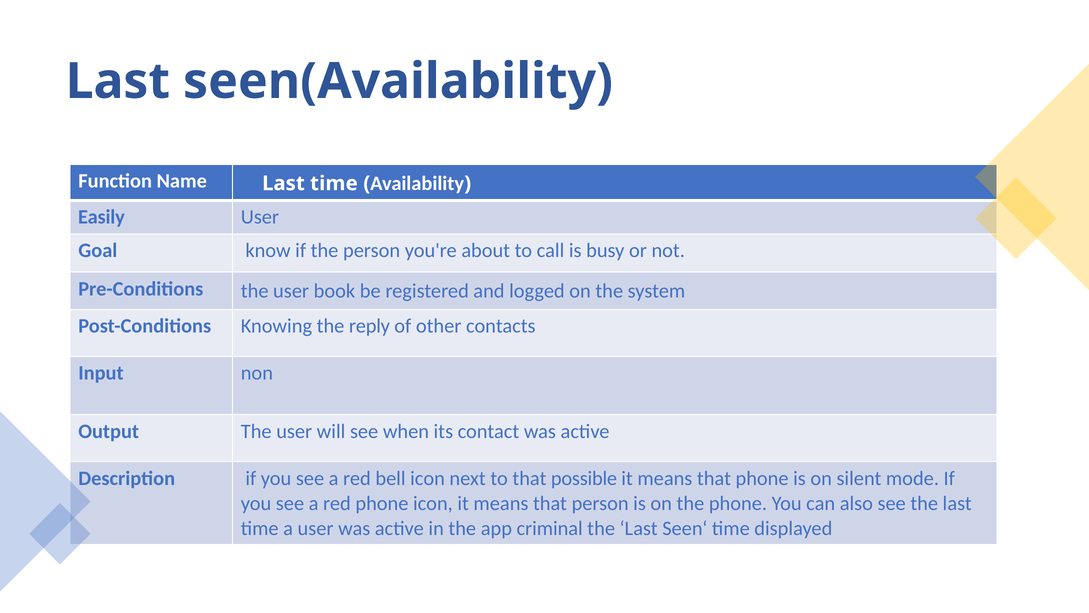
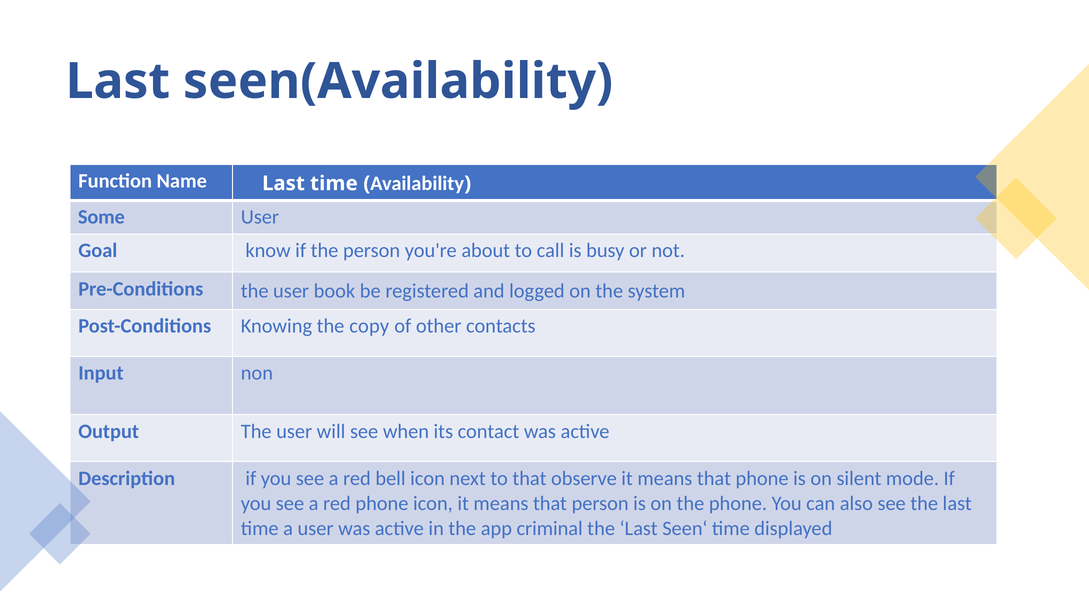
Easily: Easily -> Some
reply: reply -> copy
possible: possible -> observe
